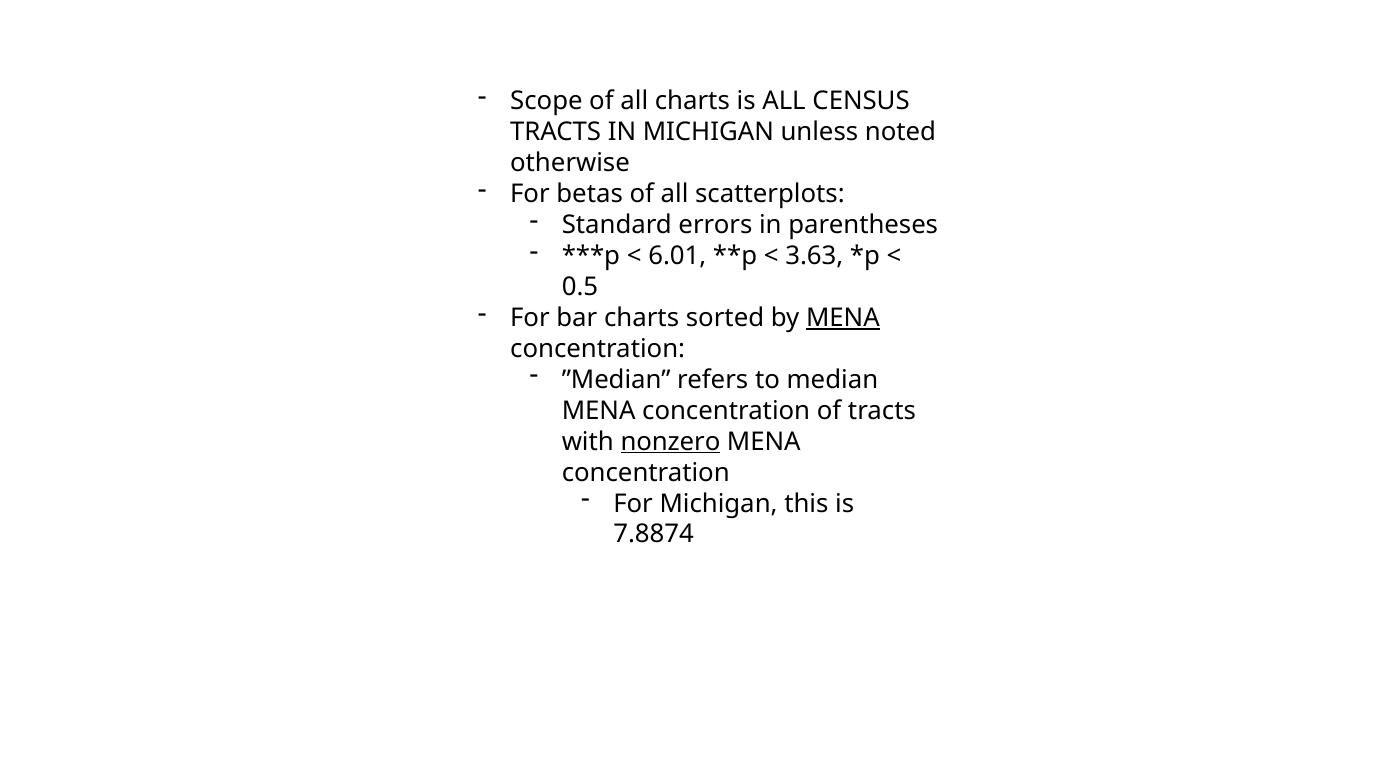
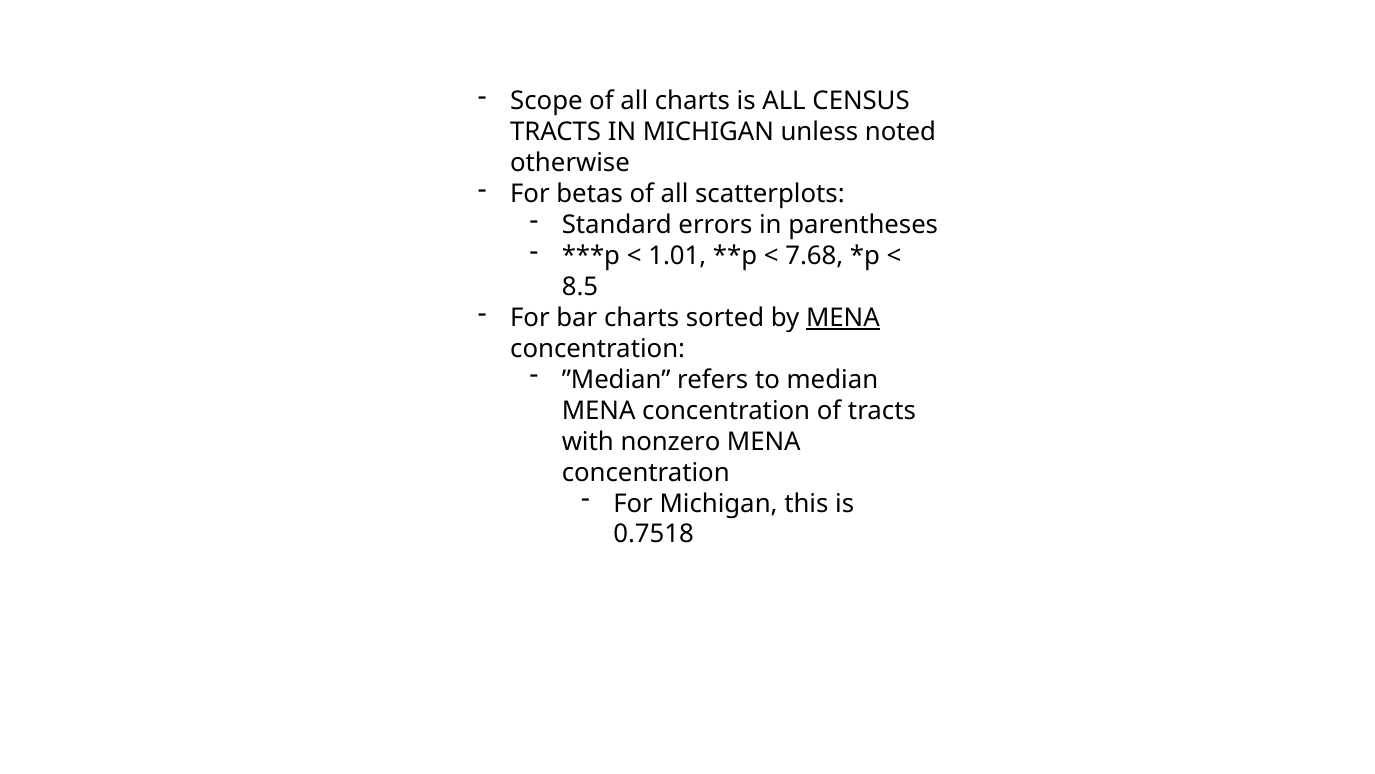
6.01: 6.01 -> 1.01
3.63: 3.63 -> 7.68
0.5: 0.5 -> 8.5
nonzero underline: present -> none
7.8874: 7.8874 -> 0.7518
